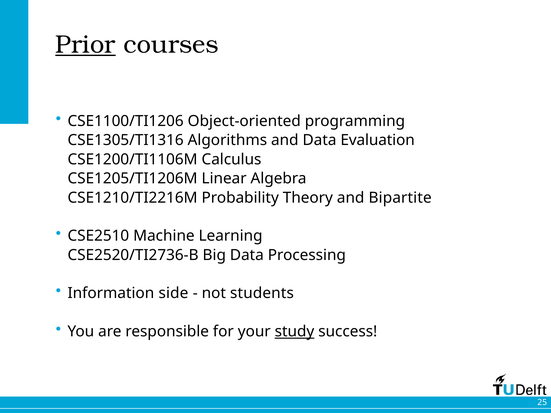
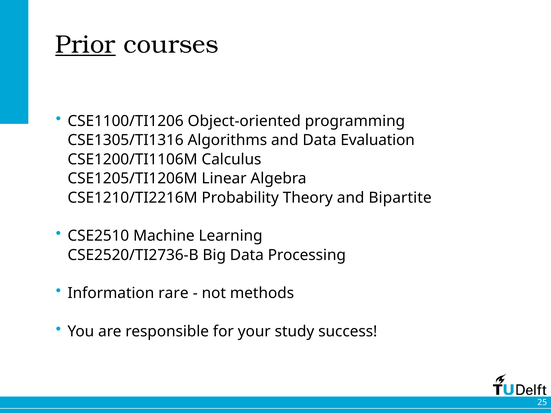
side: side -> rare
students: students -> methods
study underline: present -> none
